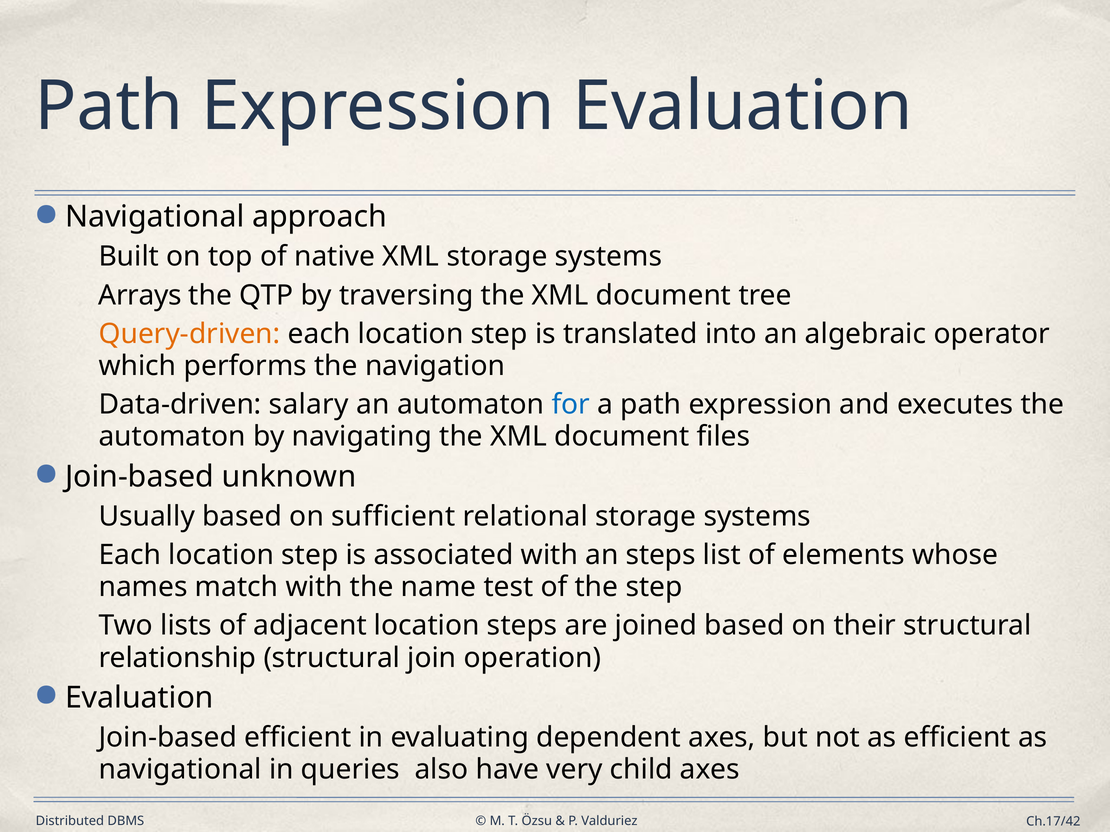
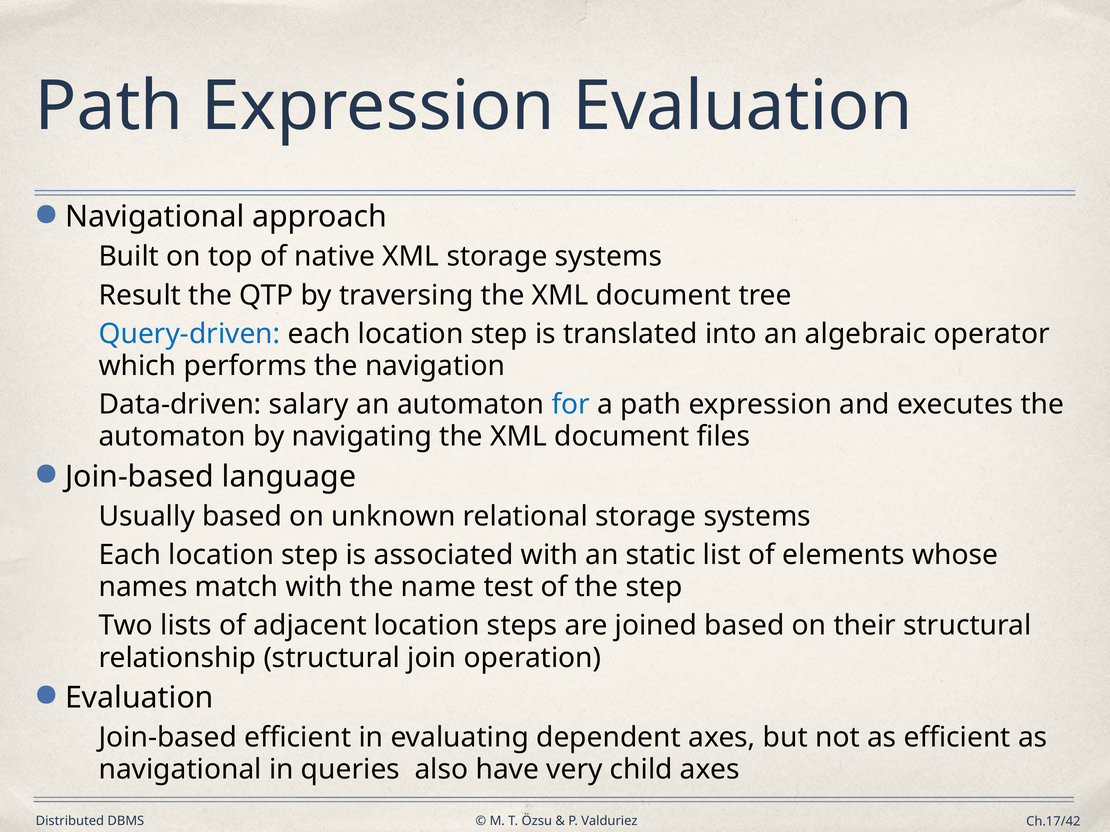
Arrays: Arrays -> Result
Query-driven colour: orange -> blue
unknown: unknown -> language
sufficient: sufficient -> unknown
an steps: steps -> static
